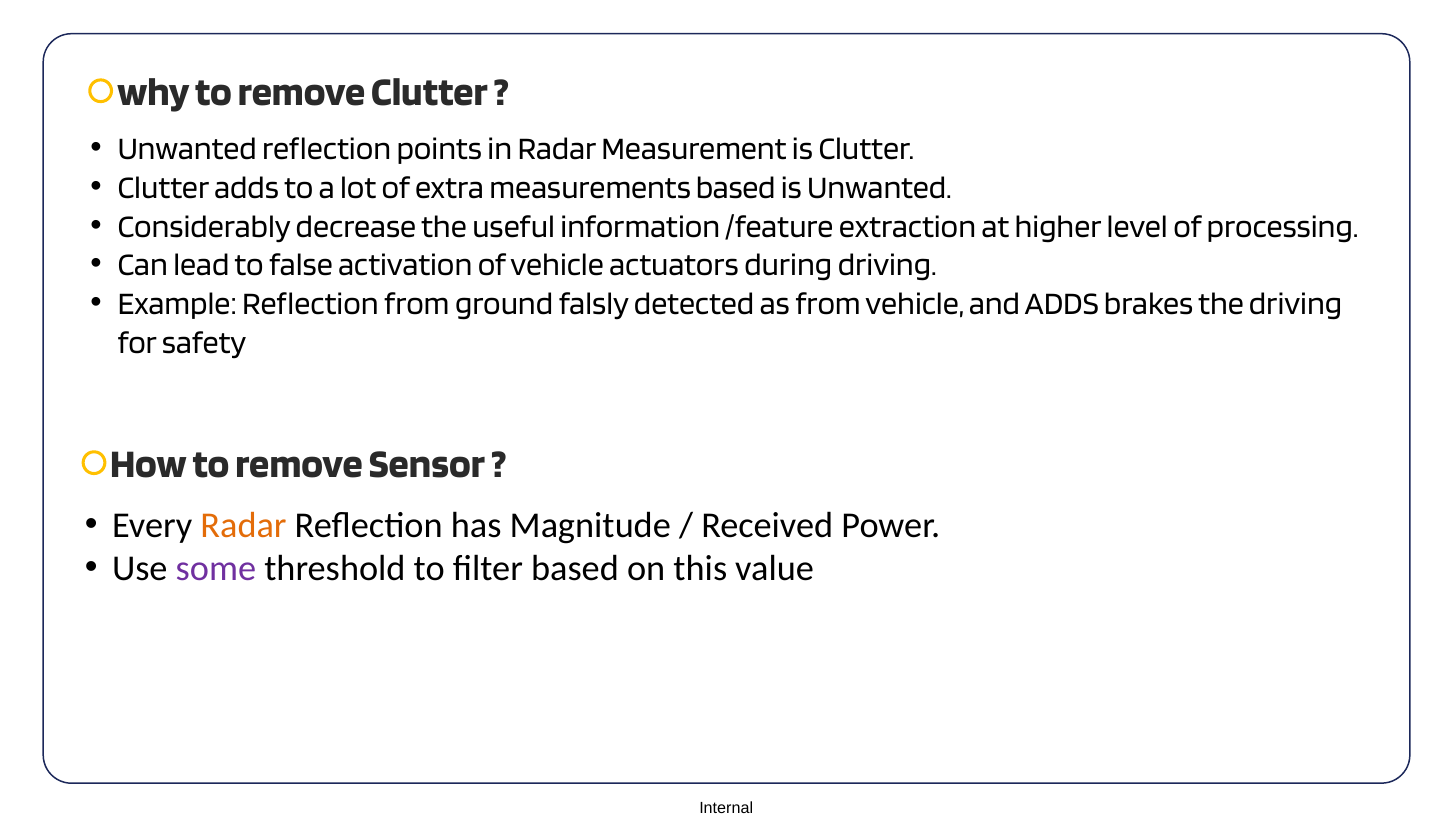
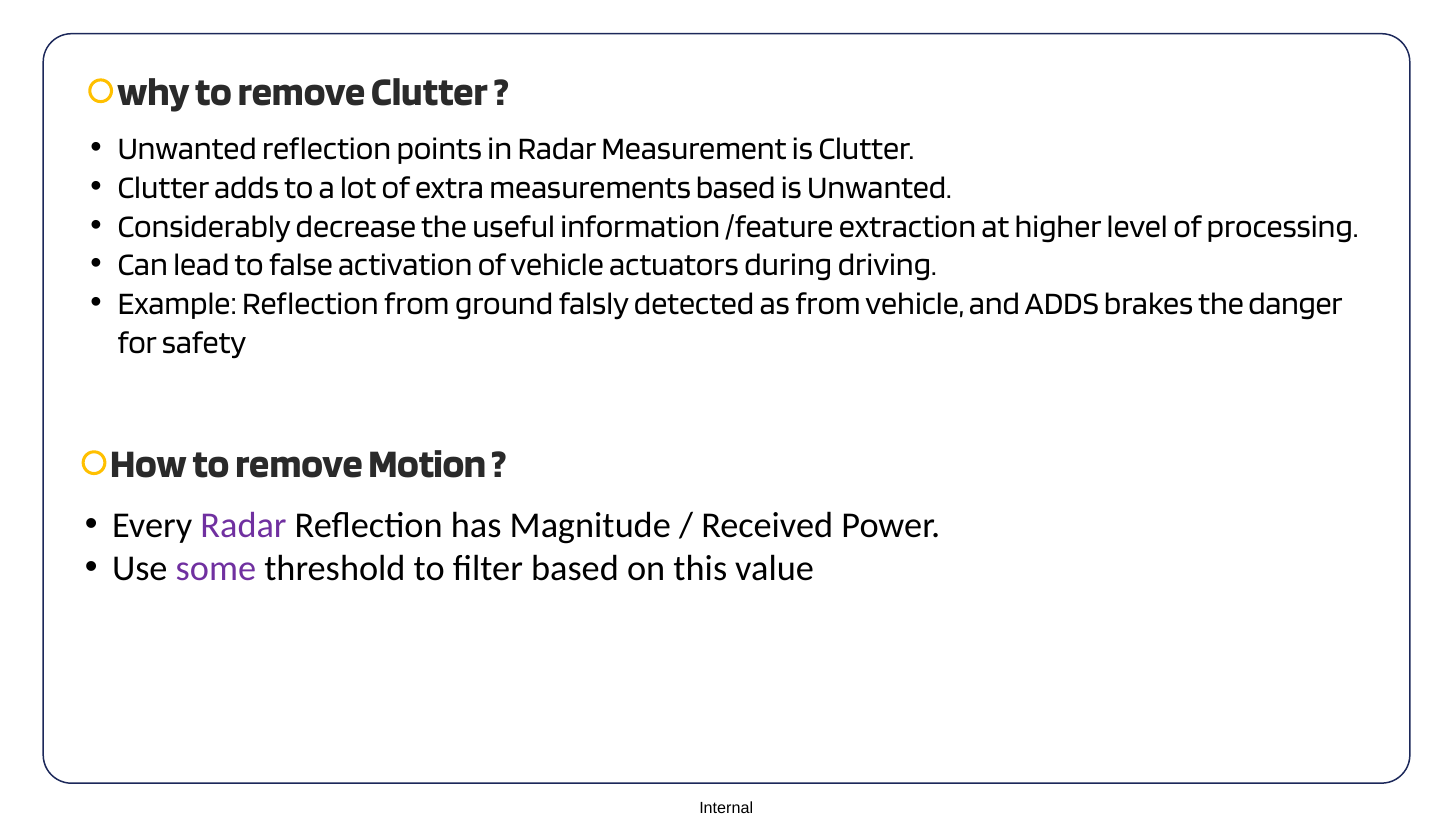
the driving: driving -> danger
Sensor: Sensor -> Motion
Radar at (244, 526) colour: orange -> purple
